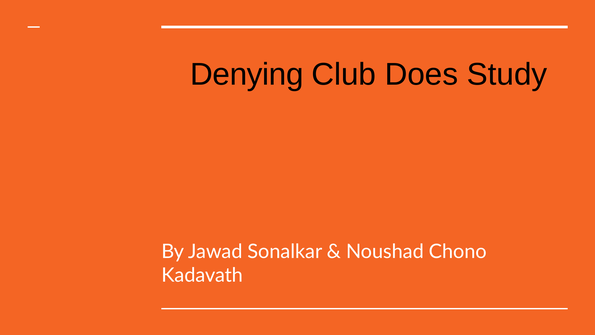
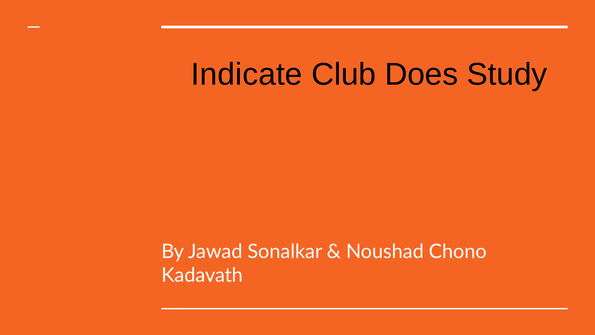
Denying: Denying -> Indicate
